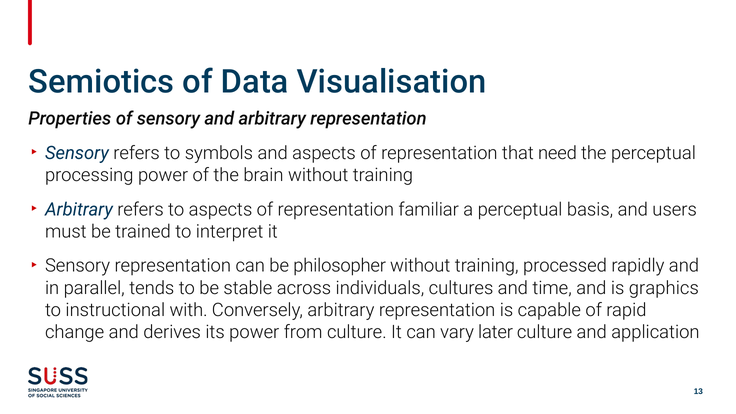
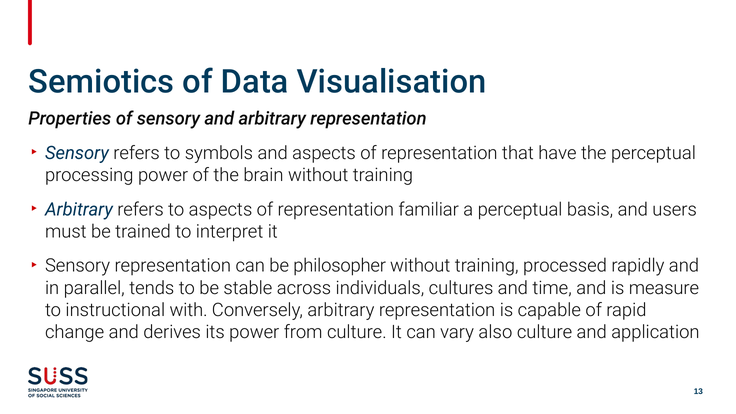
need: need -> have
graphics: graphics -> measure
later: later -> also
